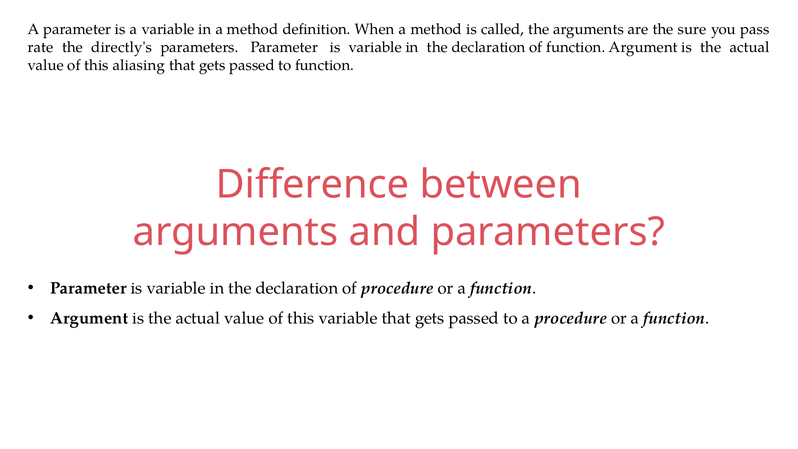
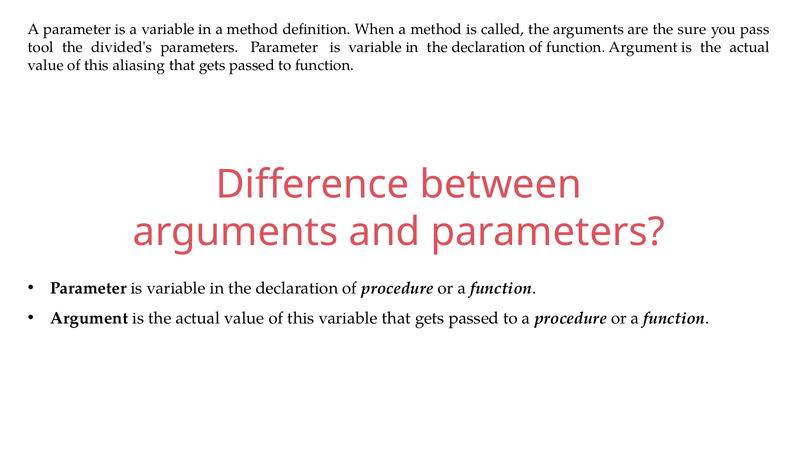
rate: rate -> tool
directly's: directly's -> divided's
